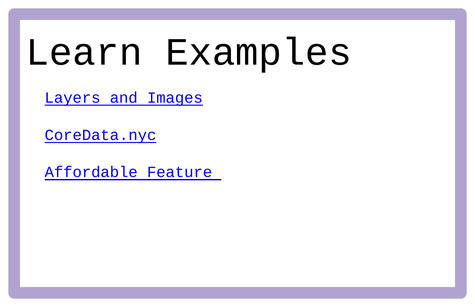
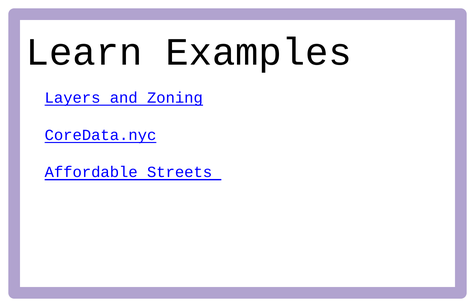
Images: Images -> Zoning
Feature: Feature -> Streets
